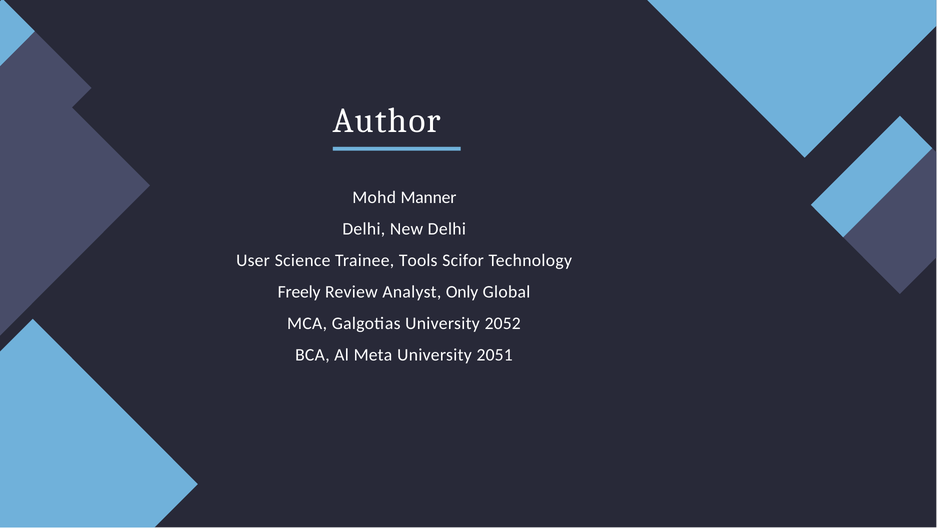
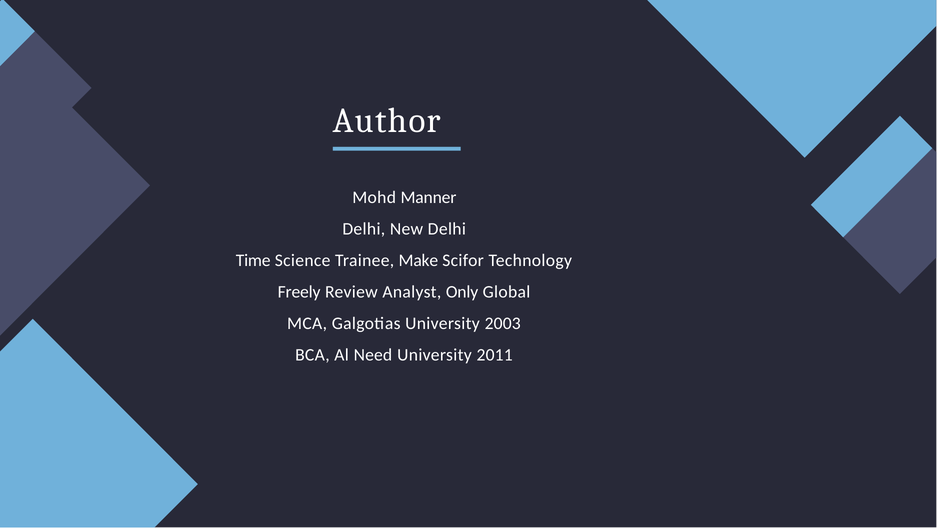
User: User -> Time
Tools: Tools -> Make
2052: 2052 -> 2003
Meta: Meta -> Need
2051: 2051 -> 2011
